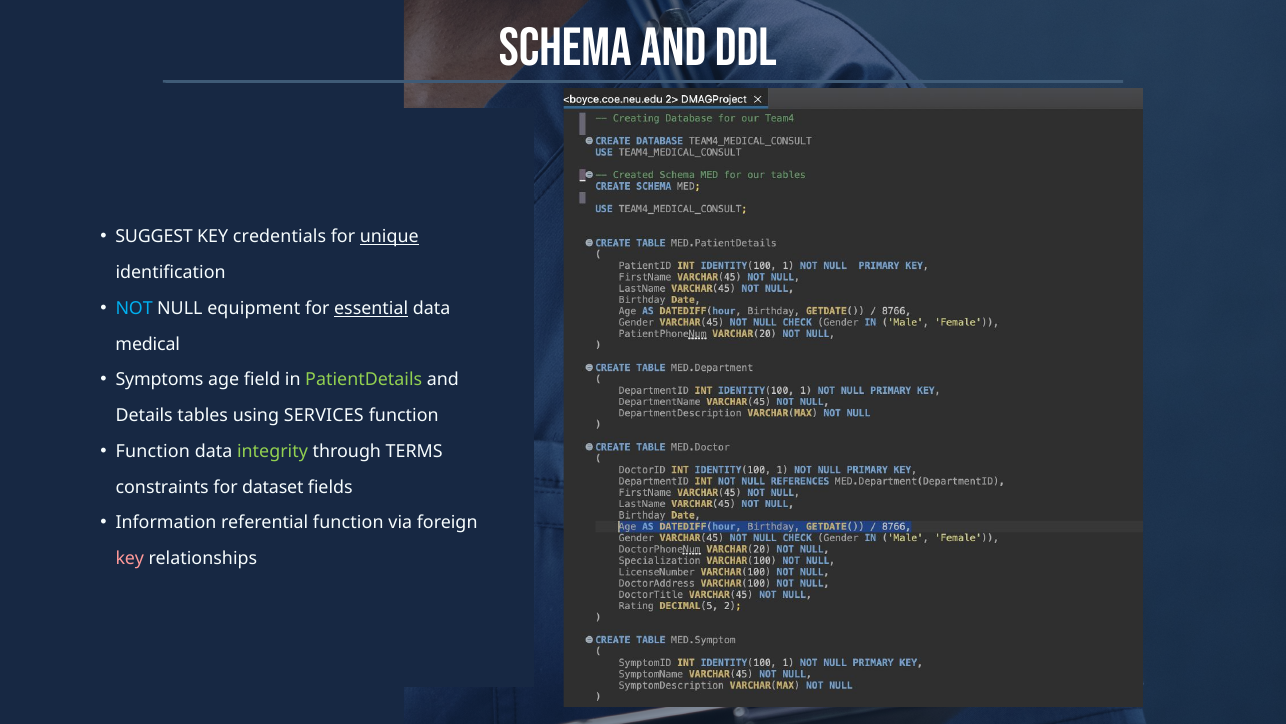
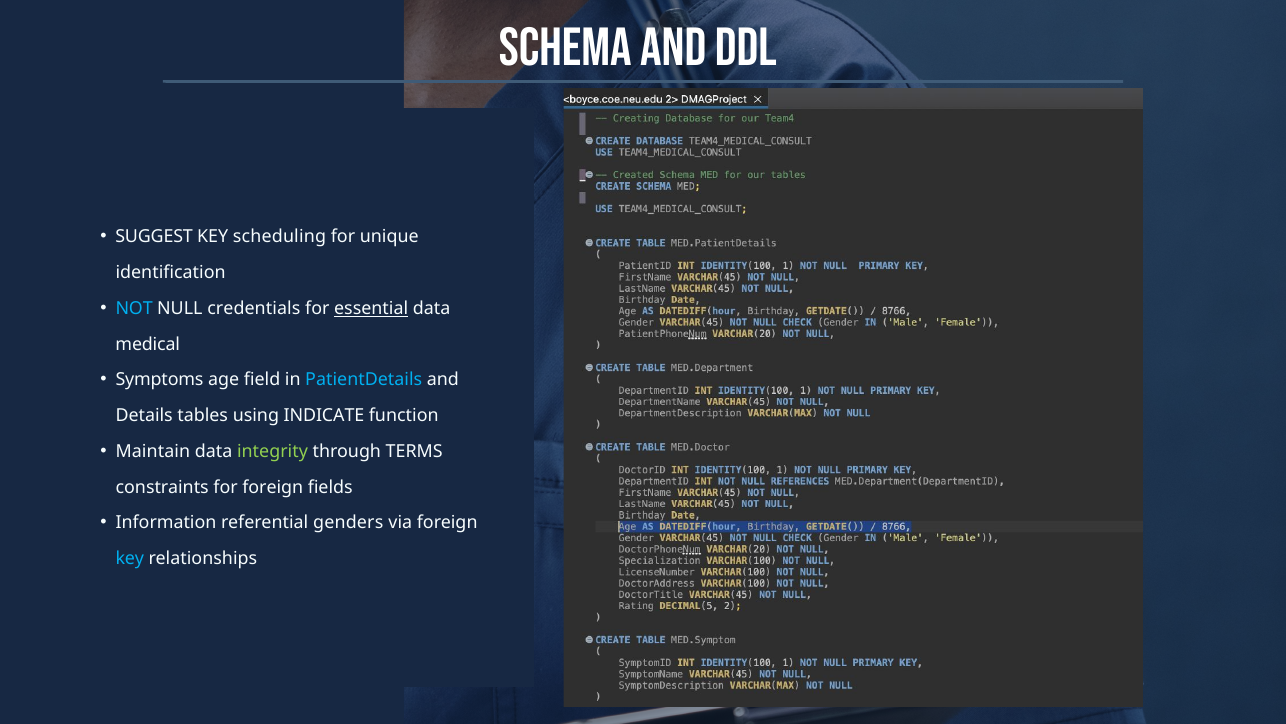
credentials: credentials -> scheduling
unique underline: present -> none
equipment: equipment -> credentials
PatientDetails colour: light green -> light blue
SERVICES: SERVICES -> INDICATE
Function at (153, 451): Function -> Maintain
for dataset: dataset -> foreign
referential function: function -> genders
key at (130, 558) colour: pink -> light blue
